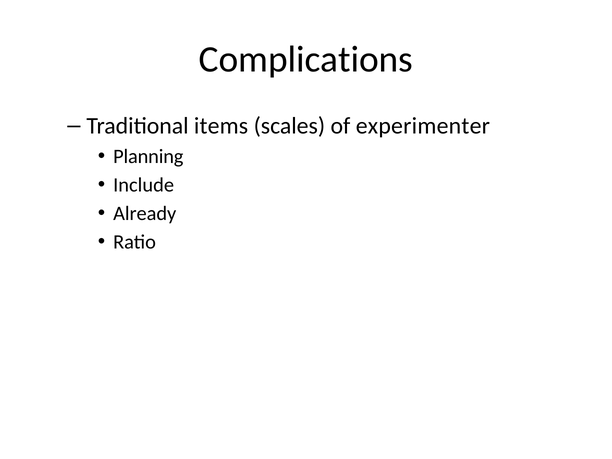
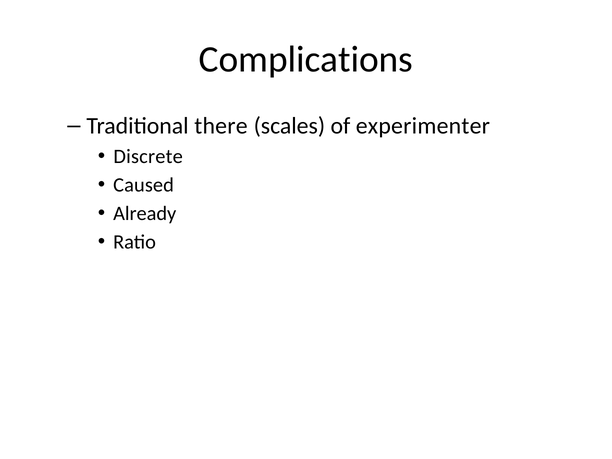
items: items -> there
Planning: Planning -> Discrete
Include: Include -> Caused
